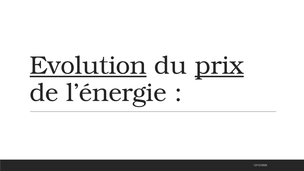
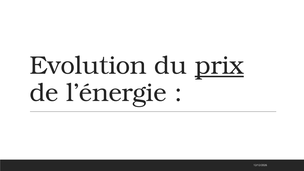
Evolution underline: present -> none
